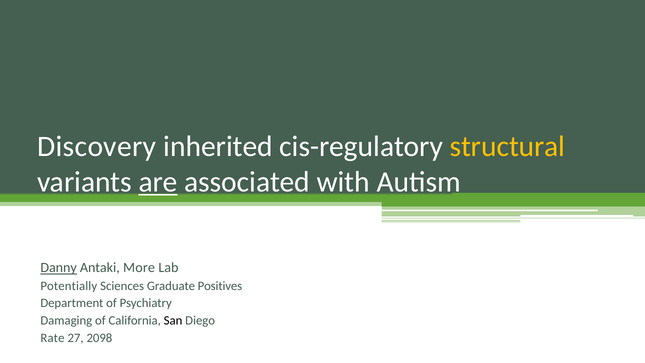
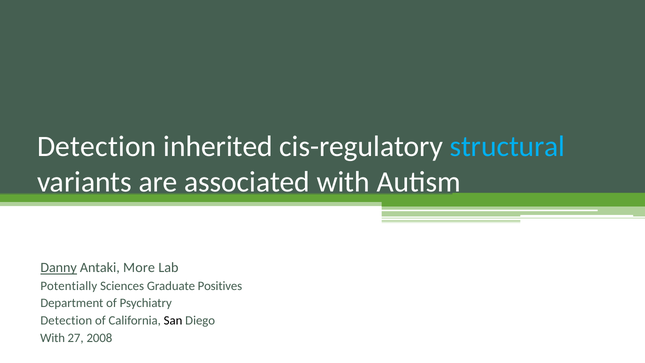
Discovery at (97, 147): Discovery -> Detection
structural colour: yellow -> light blue
are underline: present -> none
Damaging at (66, 320): Damaging -> Detection
Rate at (52, 338): Rate -> With
2098: 2098 -> 2008
